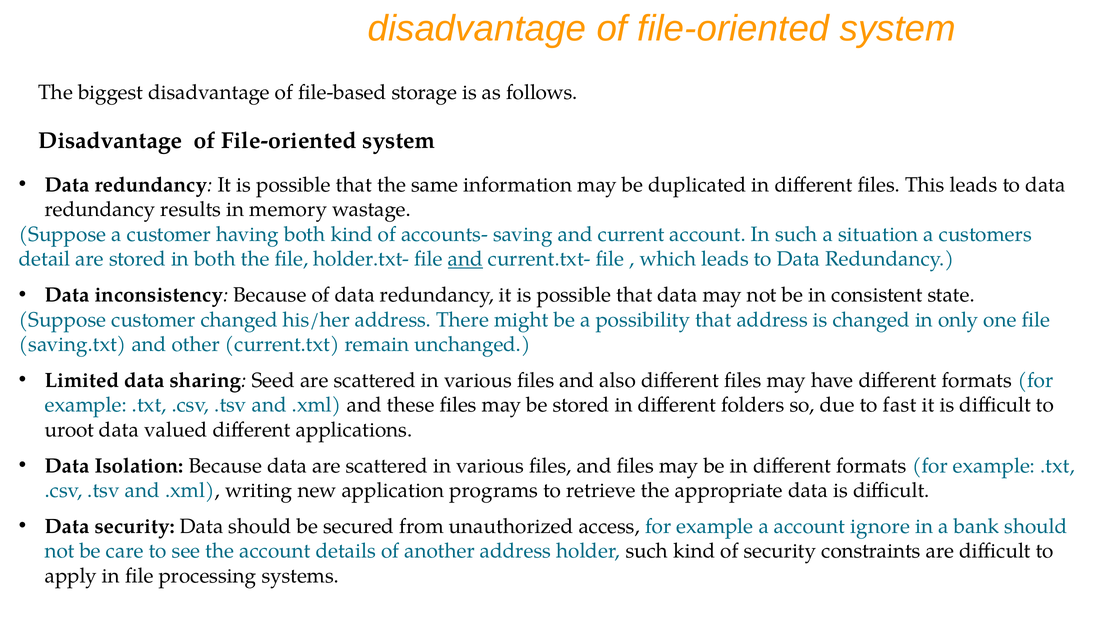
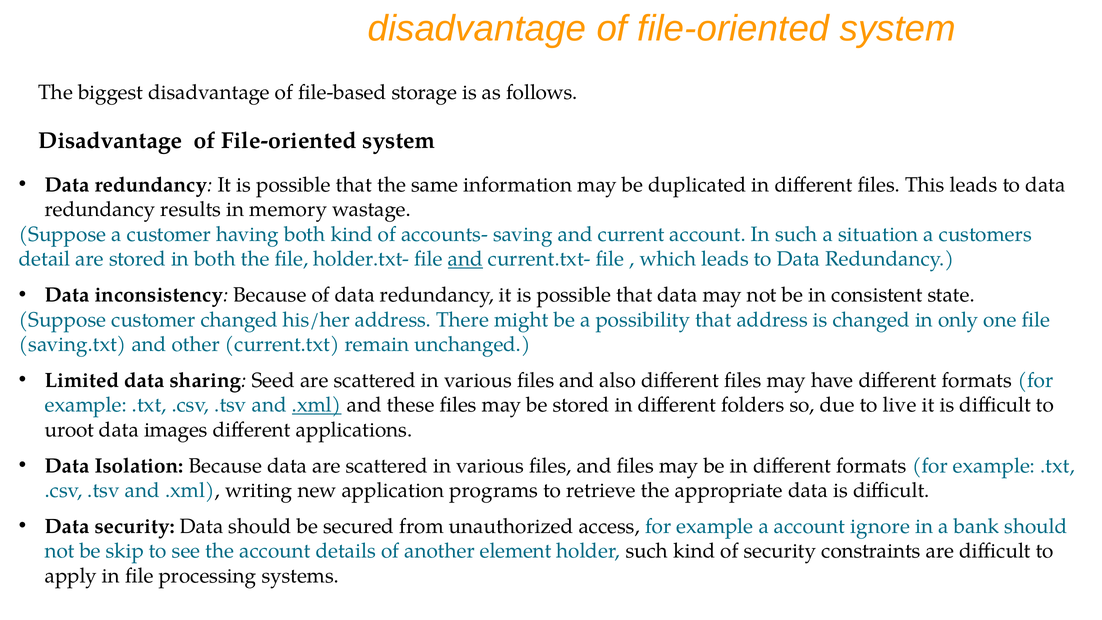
.xml at (317, 405) underline: none -> present
fast: fast -> live
valued: valued -> images
care: care -> skip
another address: address -> element
